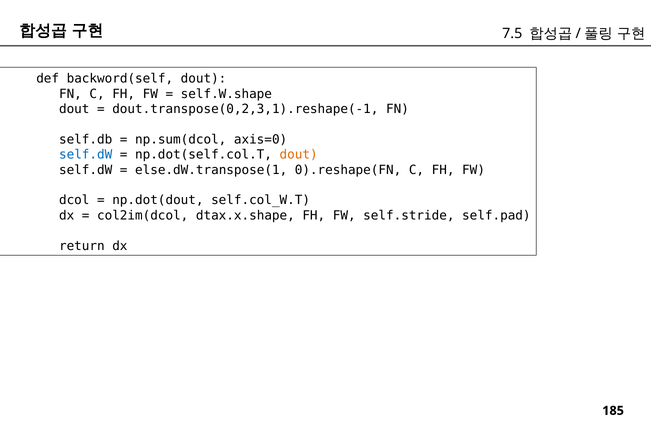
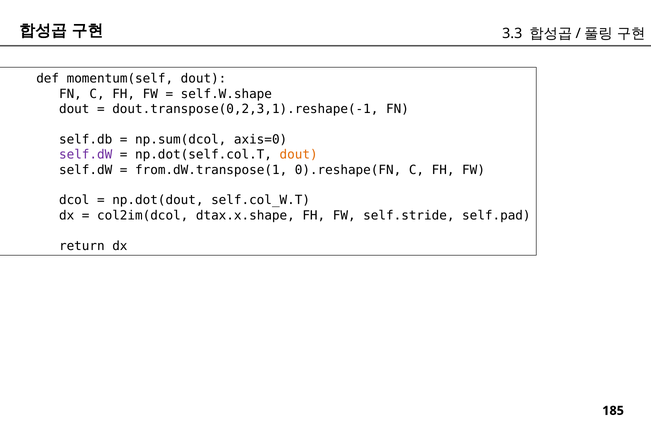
7.5: 7.5 -> 3.3
backword(self: backword(self -> momentum(self
self.dW at (86, 155) colour: blue -> purple
else.dW.transpose(1: else.dW.transpose(1 -> from.dW.transpose(1
